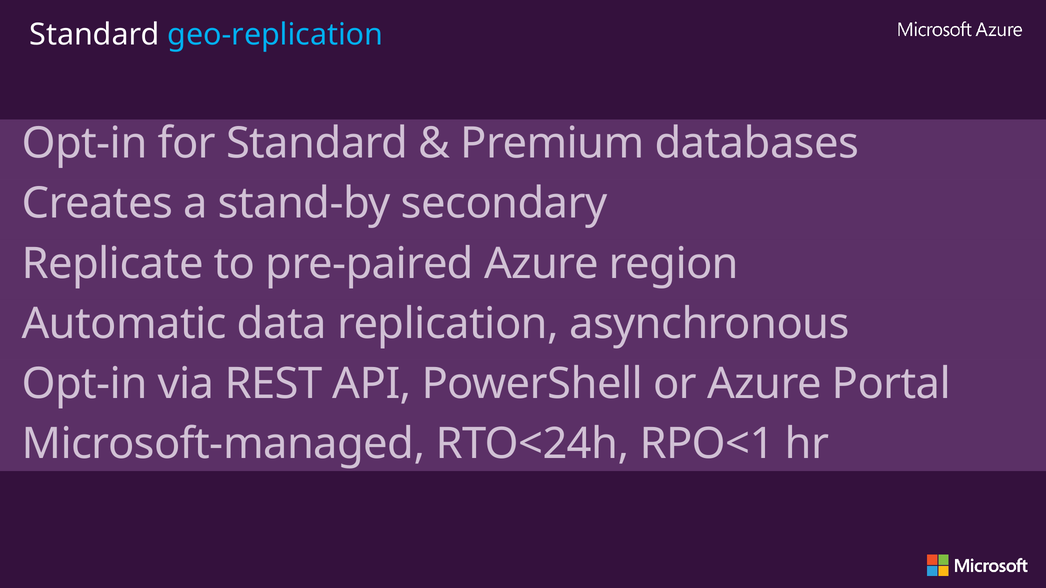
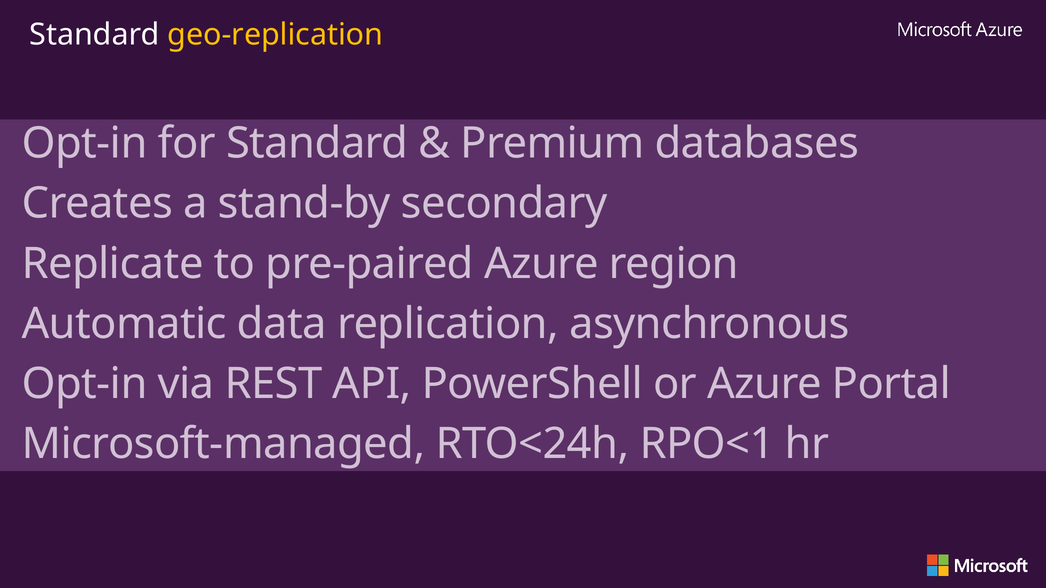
geo-replication colour: light blue -> yellow
